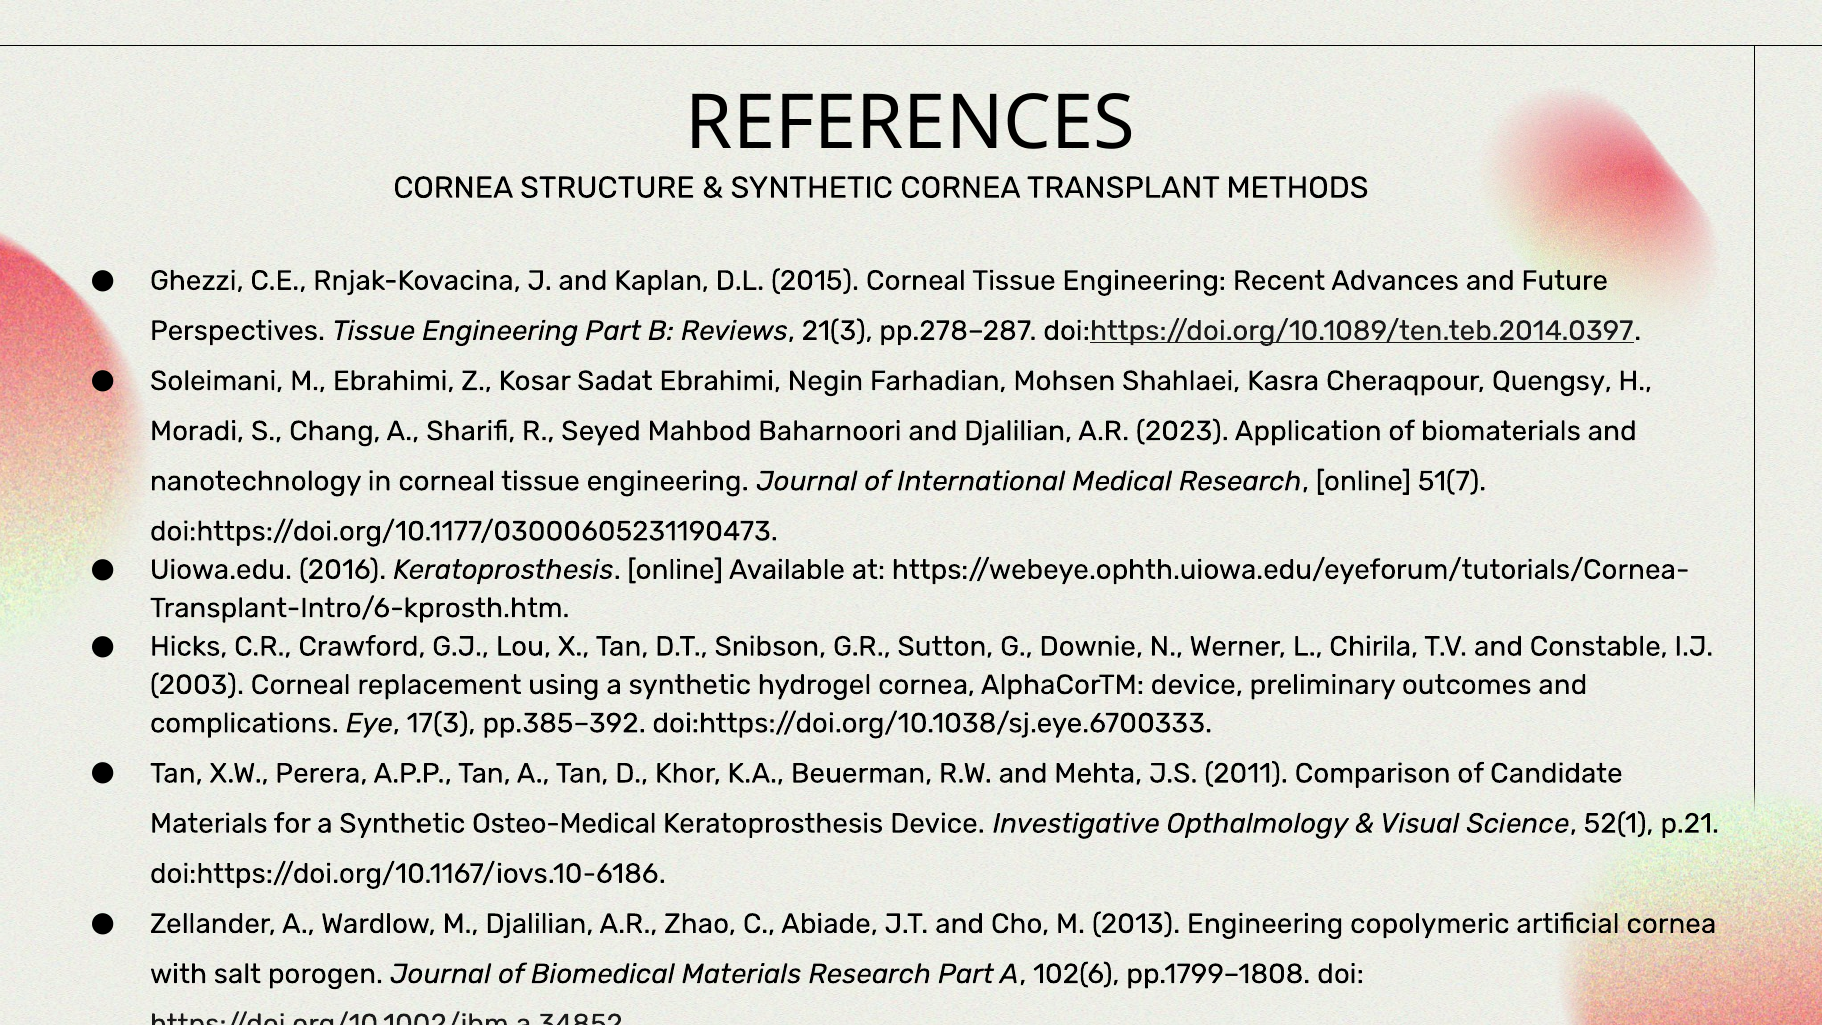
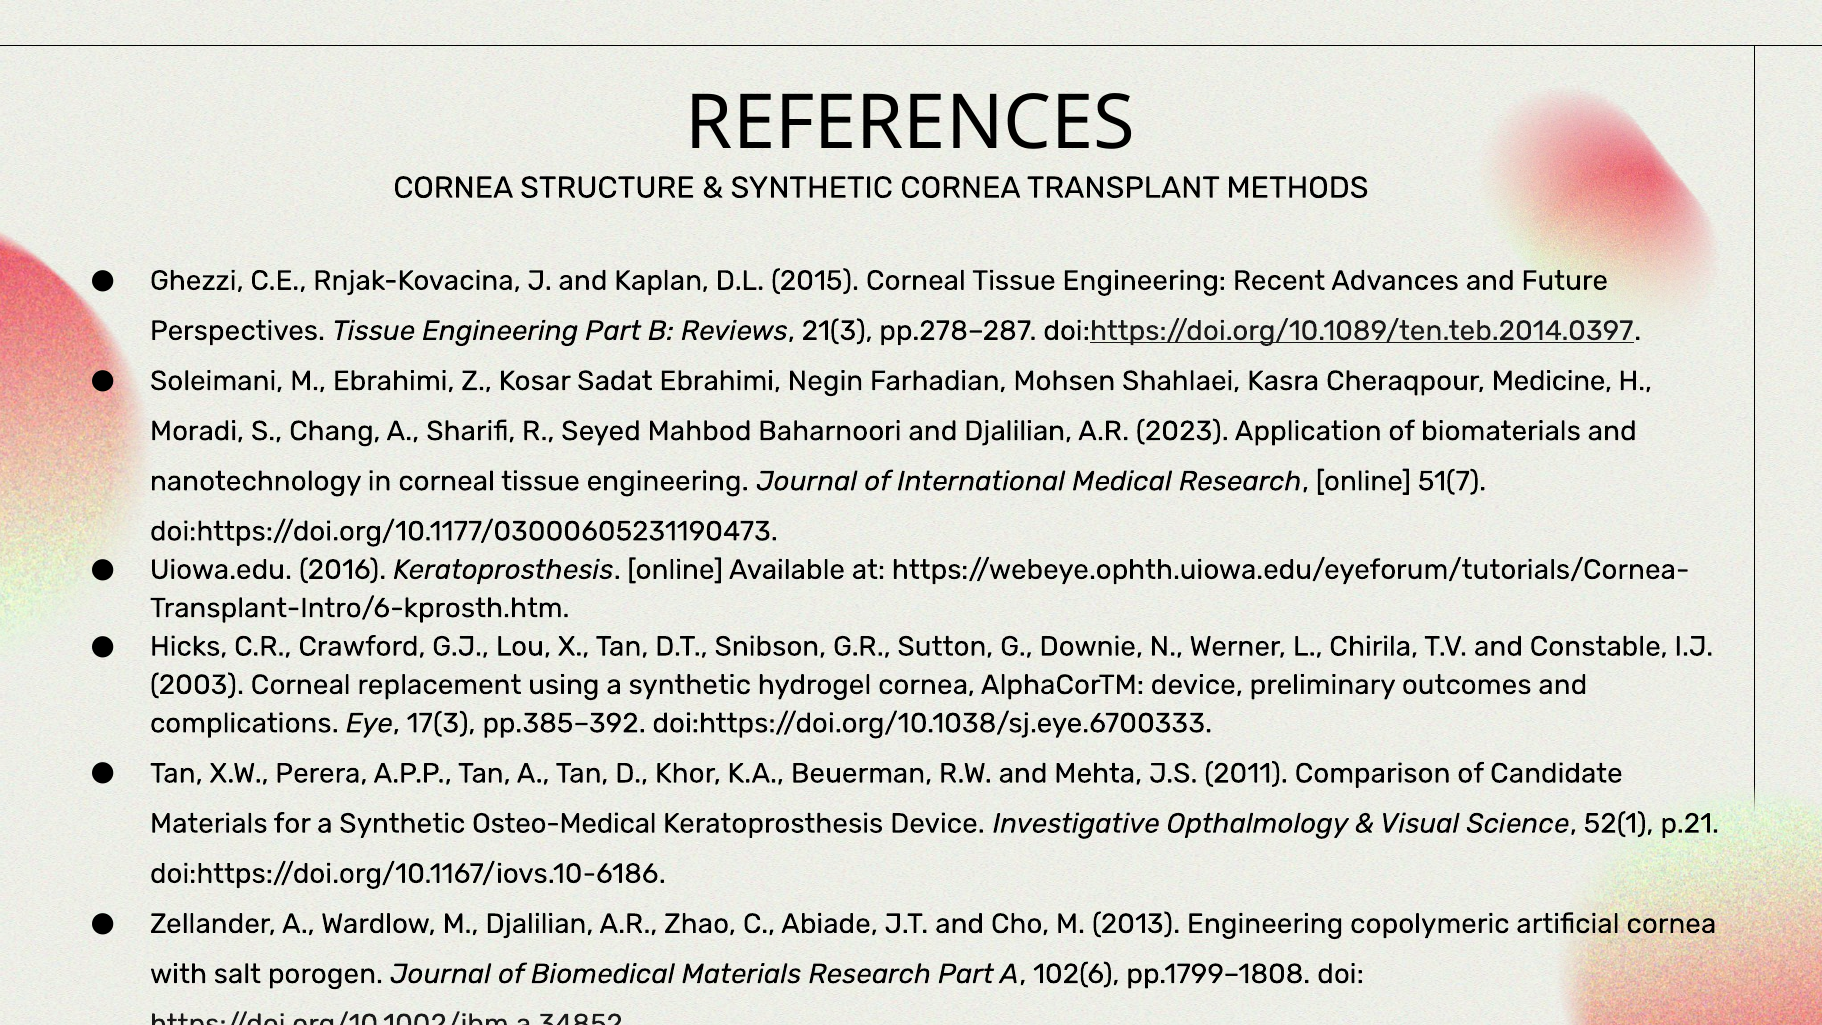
Quengsy: Quengsy -> Medicine
